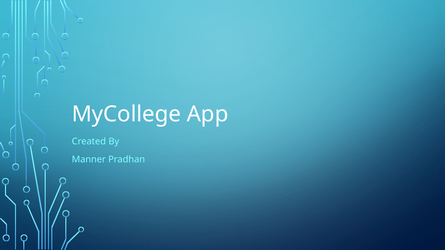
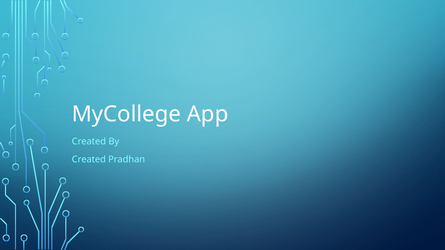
Manner at (89, 160): Manner -> Created
